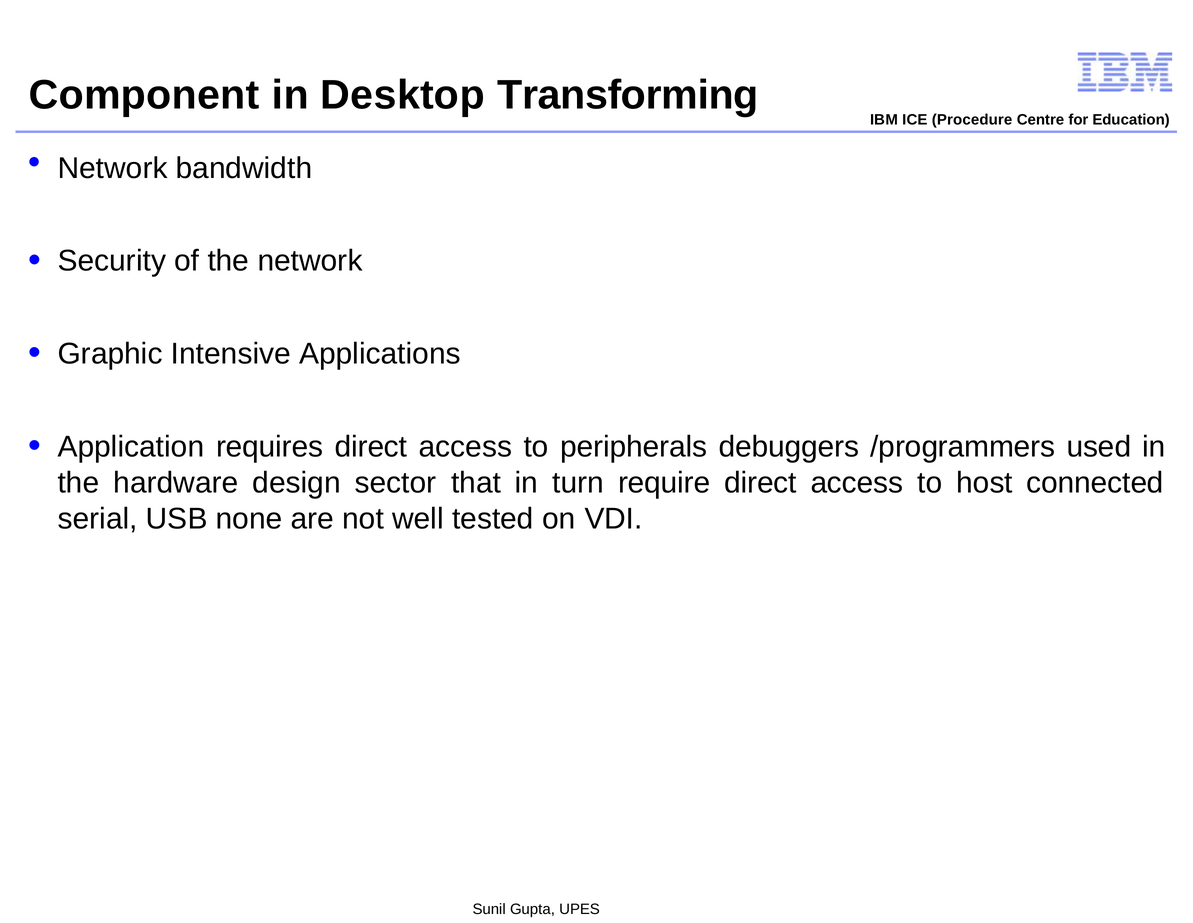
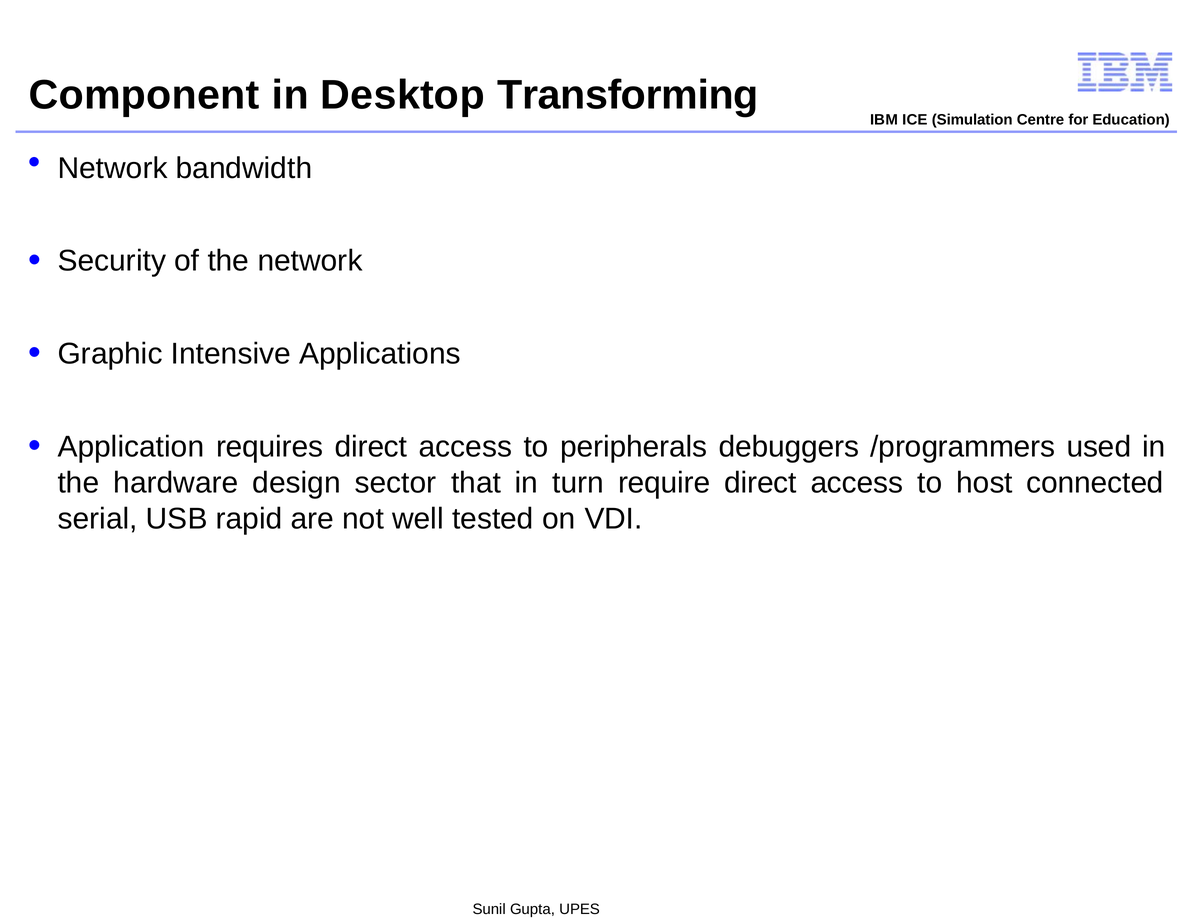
Procedure: Procedure -> Simulation
none: none -> rapid
